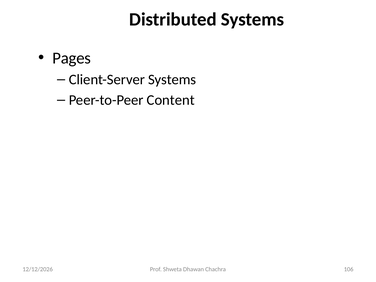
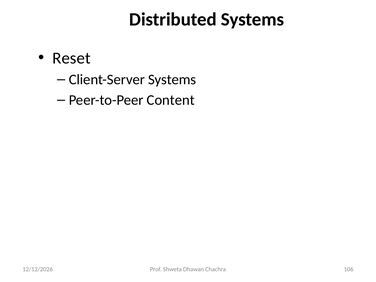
Pages: Pages -> Reset
